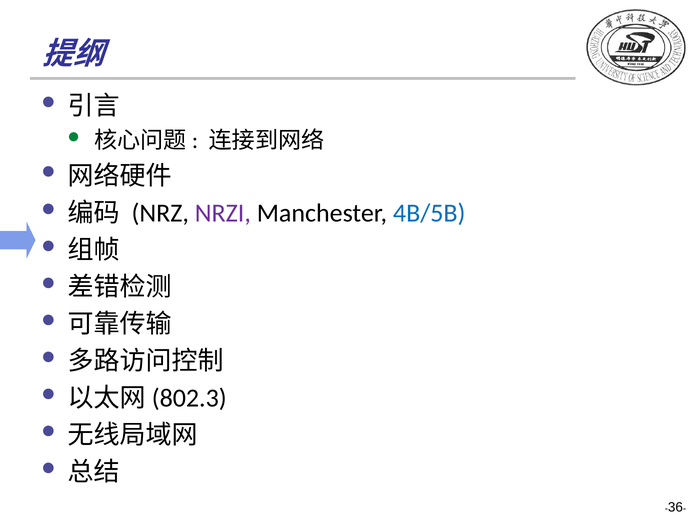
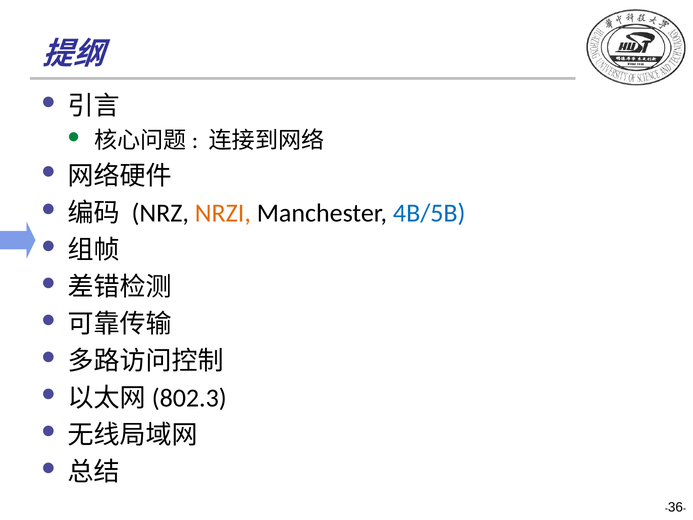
NRZI colour: purple -> orange
